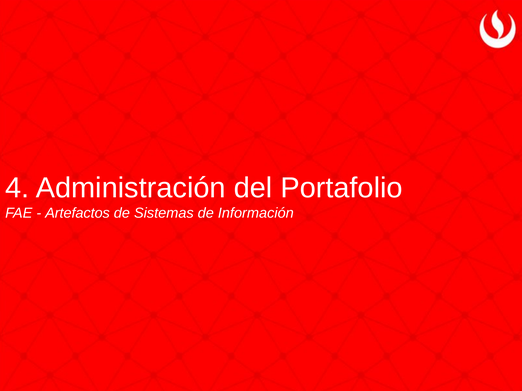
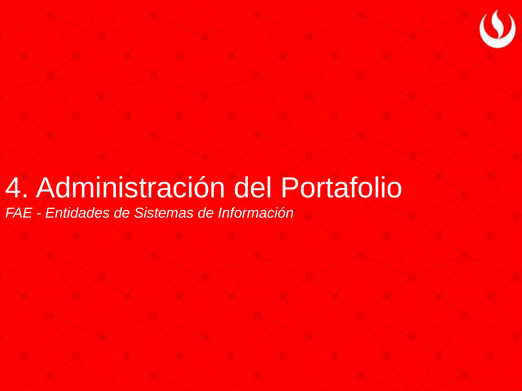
Artefactos: Artefactos -> Entidades
